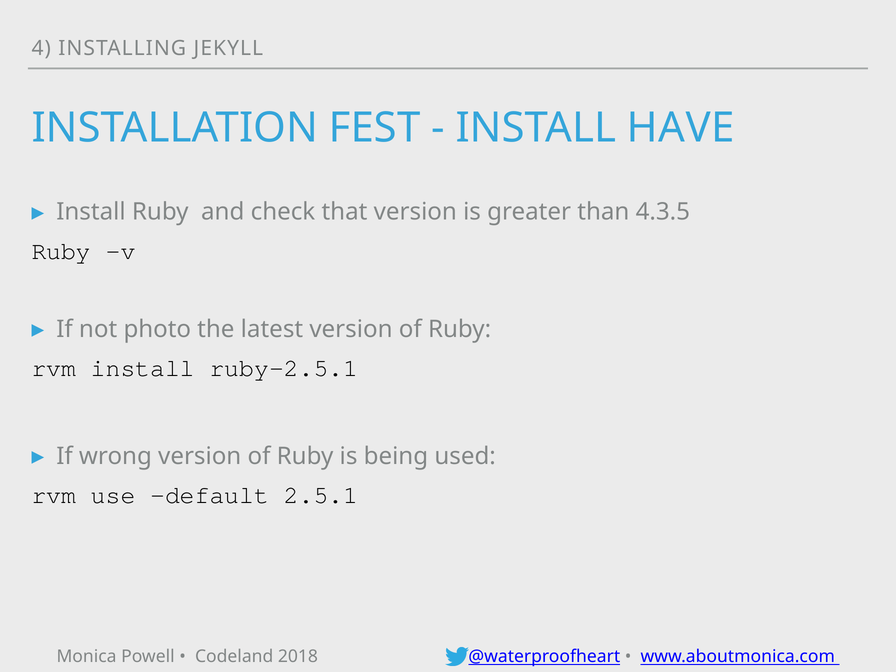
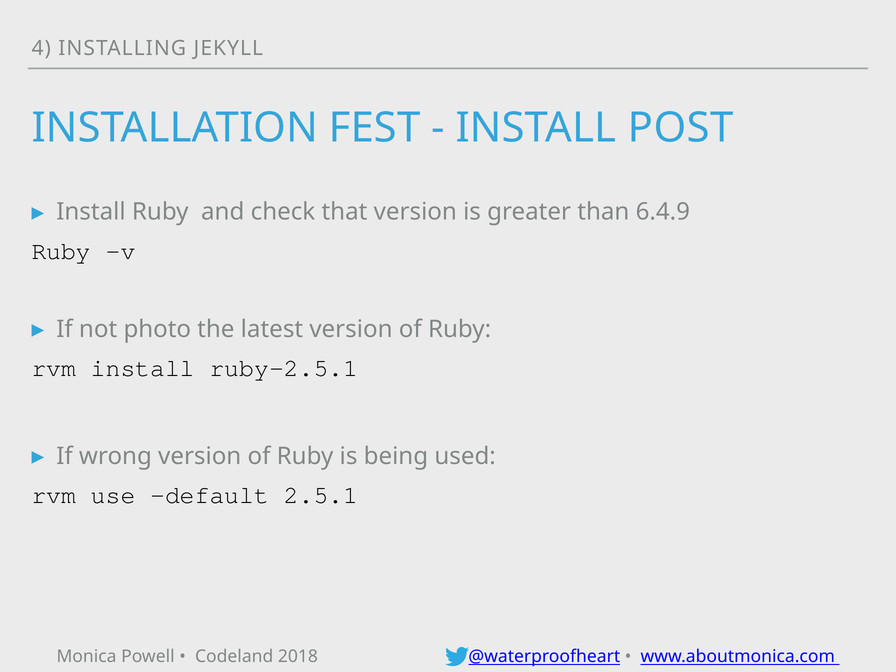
HAVE: HAVE -> POST
4.3.5: 4.3.5 -> 6.4.9
